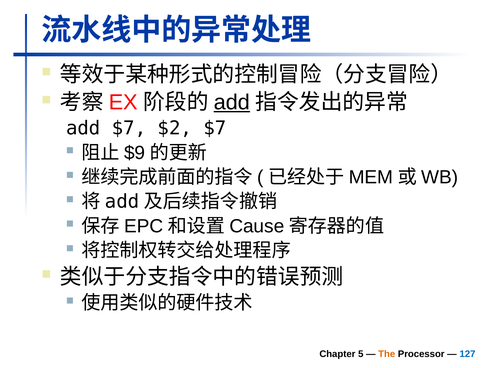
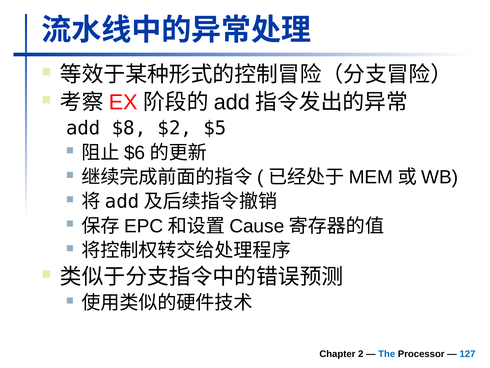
add at (232, 102) underline: present -> none
add $7: $7 -> $8
$2 $7: $7 -> $5
$9: $9 -> $6
5: 5 -> 2
The colour: orange -> blue
